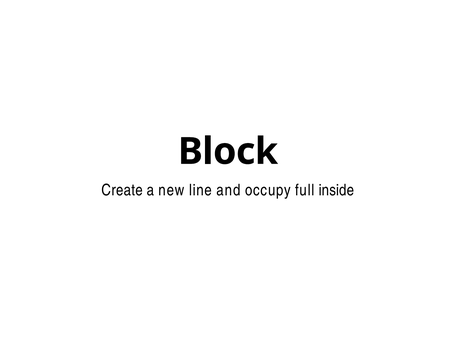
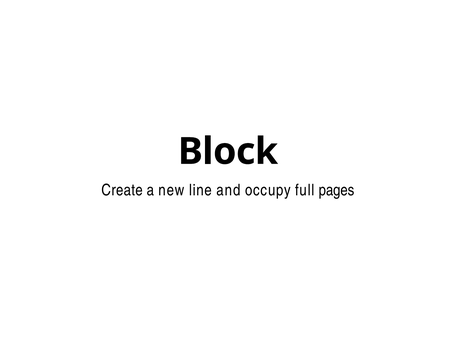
inside: inside -> pages
